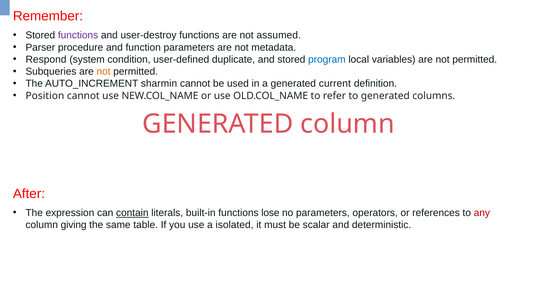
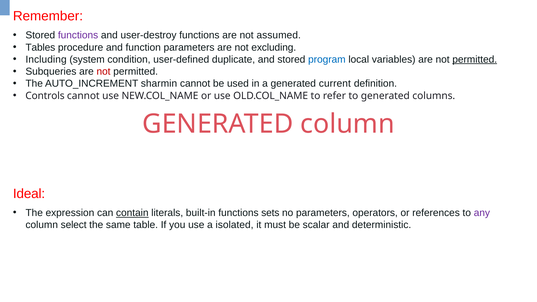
Parser: Parser -> Tables
metadata: metadata -> excluding
Respond: Respond -> Including
permitted at (475, 59) underline: none -> present
not at (104, 72) colour: orange -> red
Position: Position -> Controls
After: After -> Ideal
lose: lose -> sets
any colour: red -> purple
giving: giving -> select
